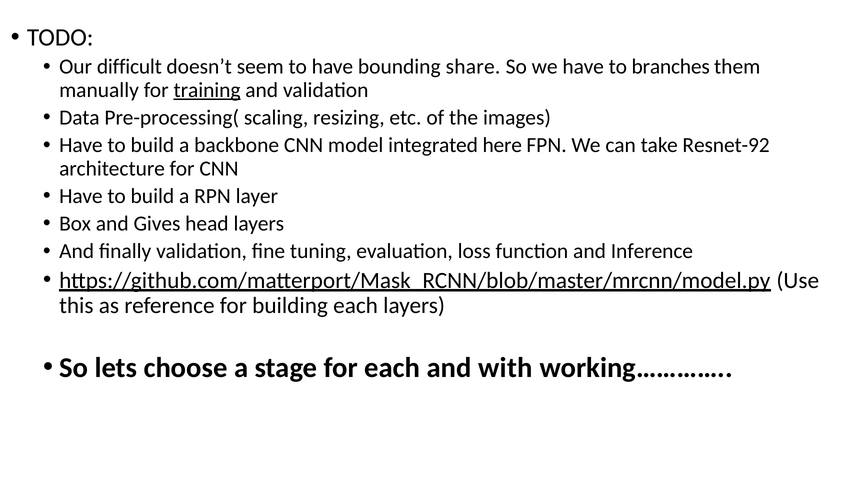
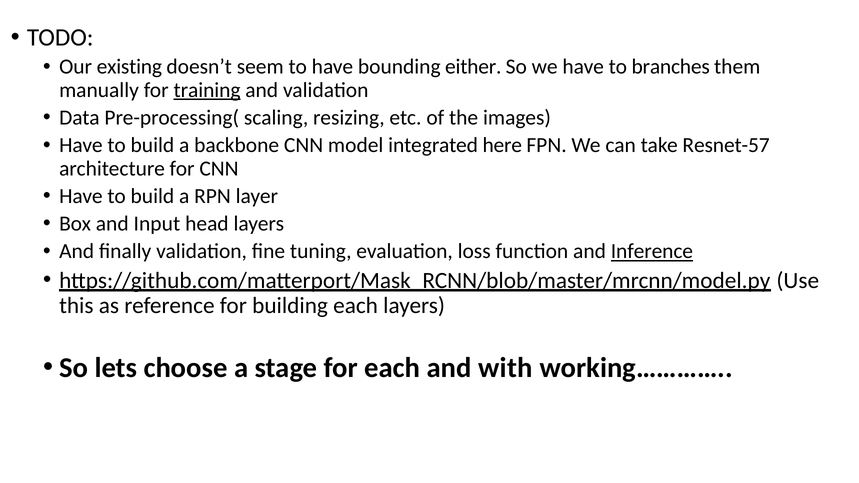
difficult: difficult -> existing
share: share -> either
Resnet-92: Resnet-92 -> Resnet-57
Gives: Gives -> Input
Inference underline: none -> present
